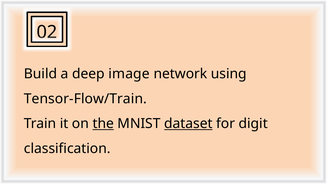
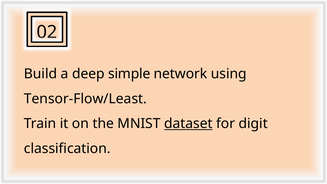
image: image -> simple
Tensor-Flow/Train: Tensor-Flow/Train -> Tensor-Flow/Least
the underline: present -> none
